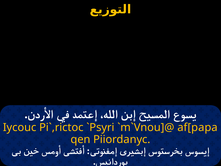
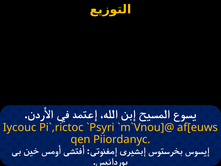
af[papa: af[papa -> af[euws
